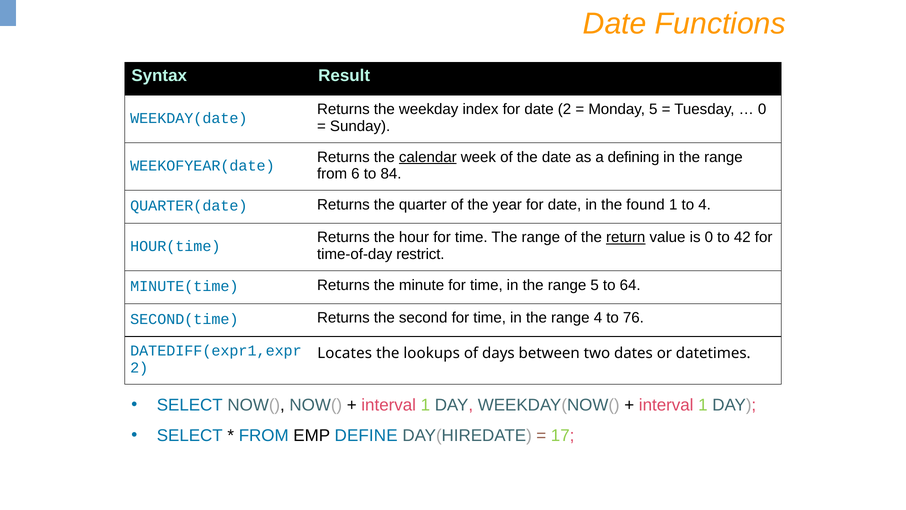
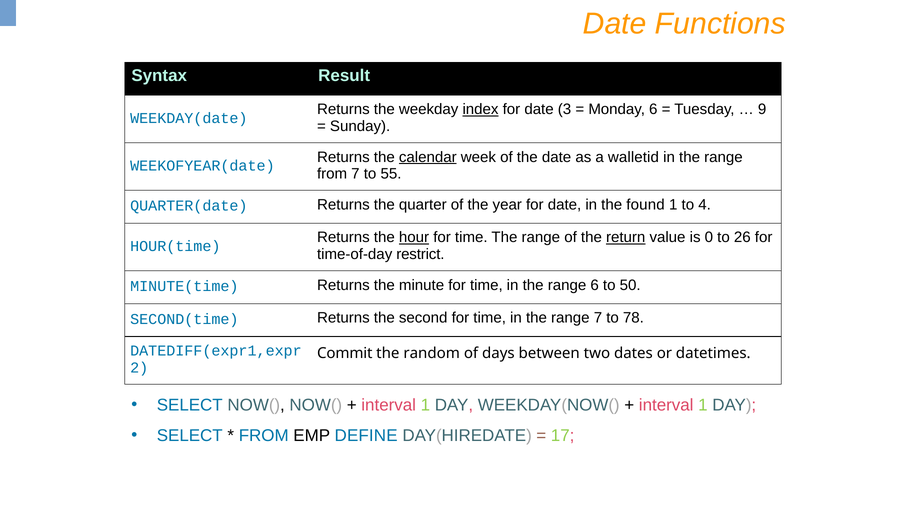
index underline: none -> present
date 2: 2 -> 3
Monday 5: 5 -> 6
0 at (762, 109): 0 -> 9
defining: defining -> walletid
from 6: 6 -> 7
84: 84 -> 55
hour underline: none -> present
42: 42 -> 26
range 5: 5 -> 6
64: 64 -> 50
range 4: 4 -> 7
76: 76 -> 78
Locates: Locates -> Commit
lookups: lookups -> random
